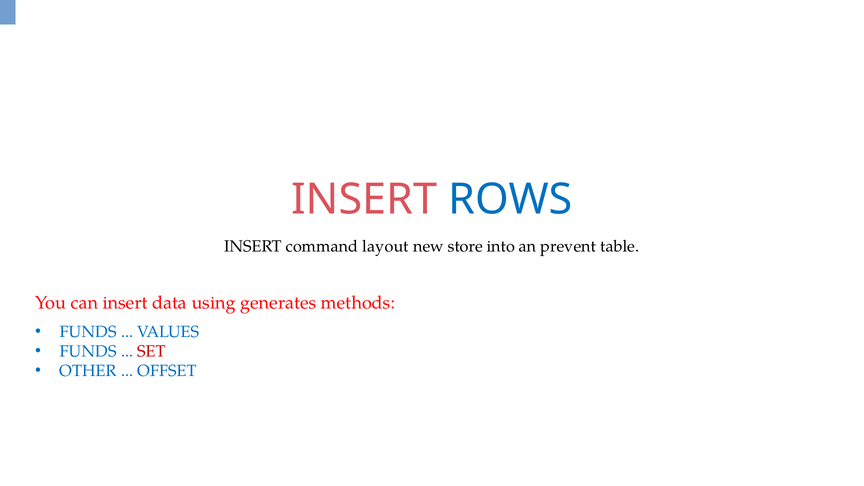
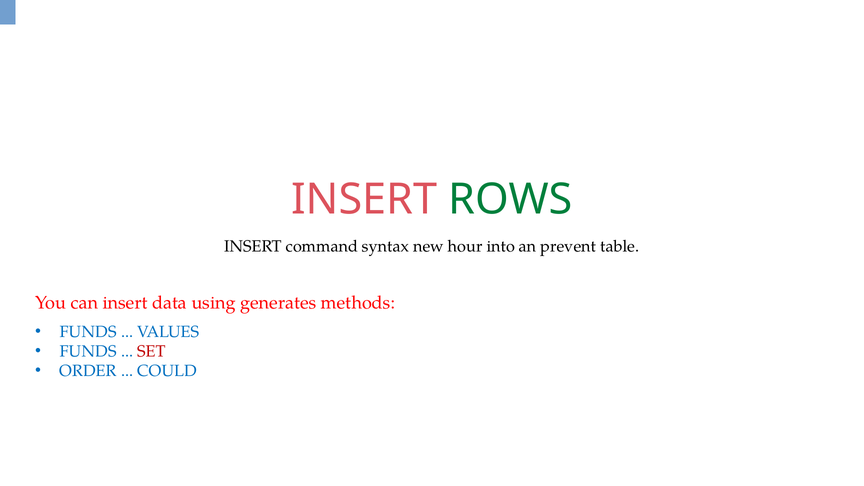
ROWS colour: blue -> green
layout: layout -> syntax
store: store -> hour
OTHER: OTHER -> ORDER
OFFSET: OFFSET -> COULD
